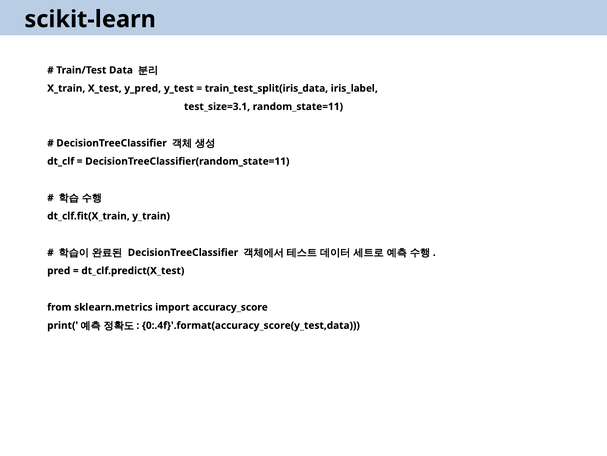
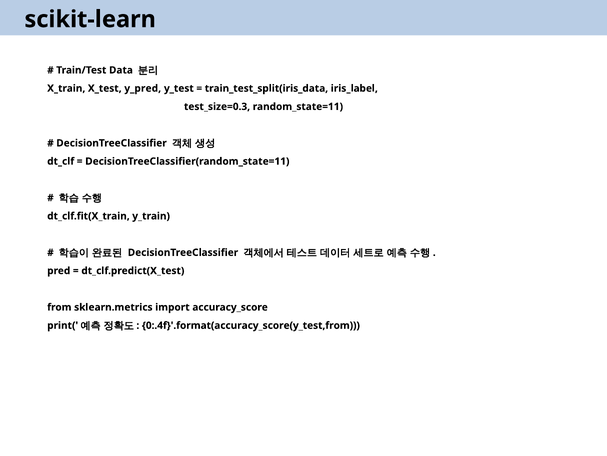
test_size=3.1: test_size=3.1 -> test_size=0.3
0:.4f}'.format(accuracy_score(y_test,data: 0:.4f}'.format(accuracy_score(y_test,data -> 0:.4f}'.format(accuracy_score(y_test,from
